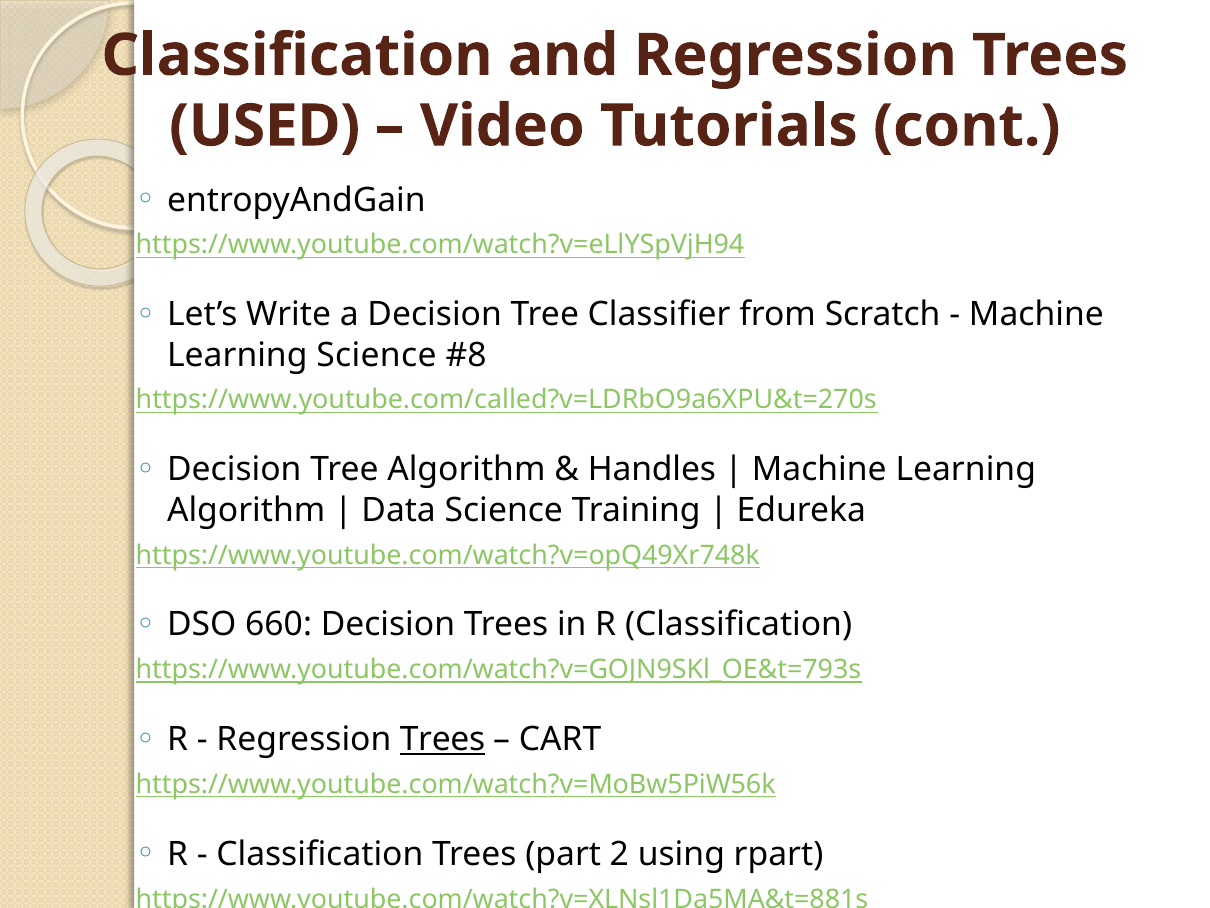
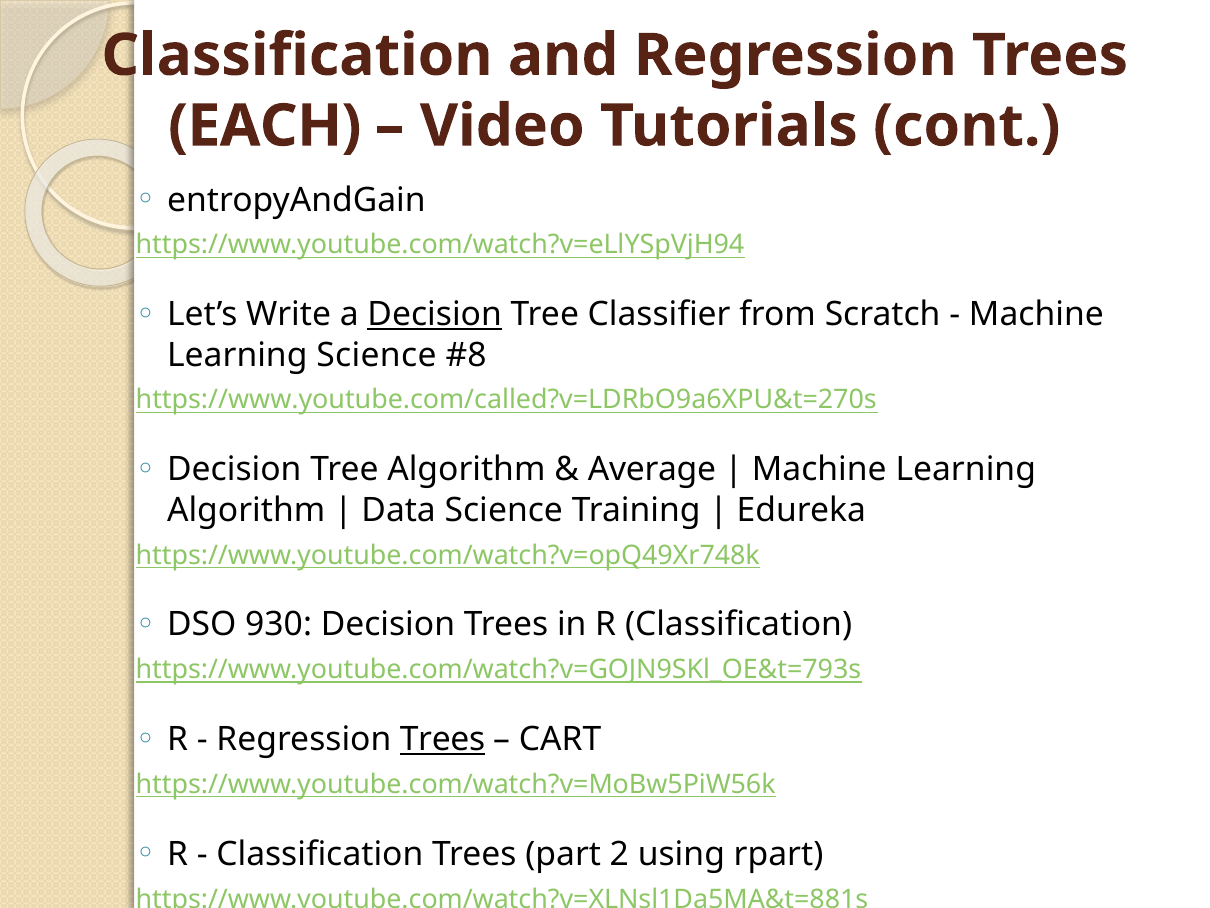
USED: USED -> EACH
Decision at (435, 314) underline: none -> present
Handles: Handles -> Average
660: 660 -> 930
